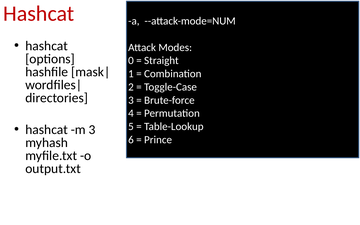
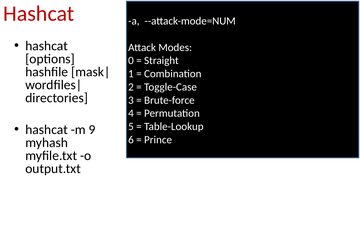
m 3: 3 -> 9
